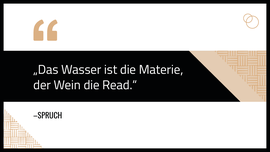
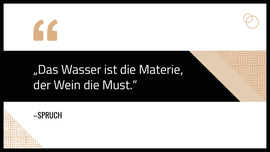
Read.“: Read.“ -> Must.“
